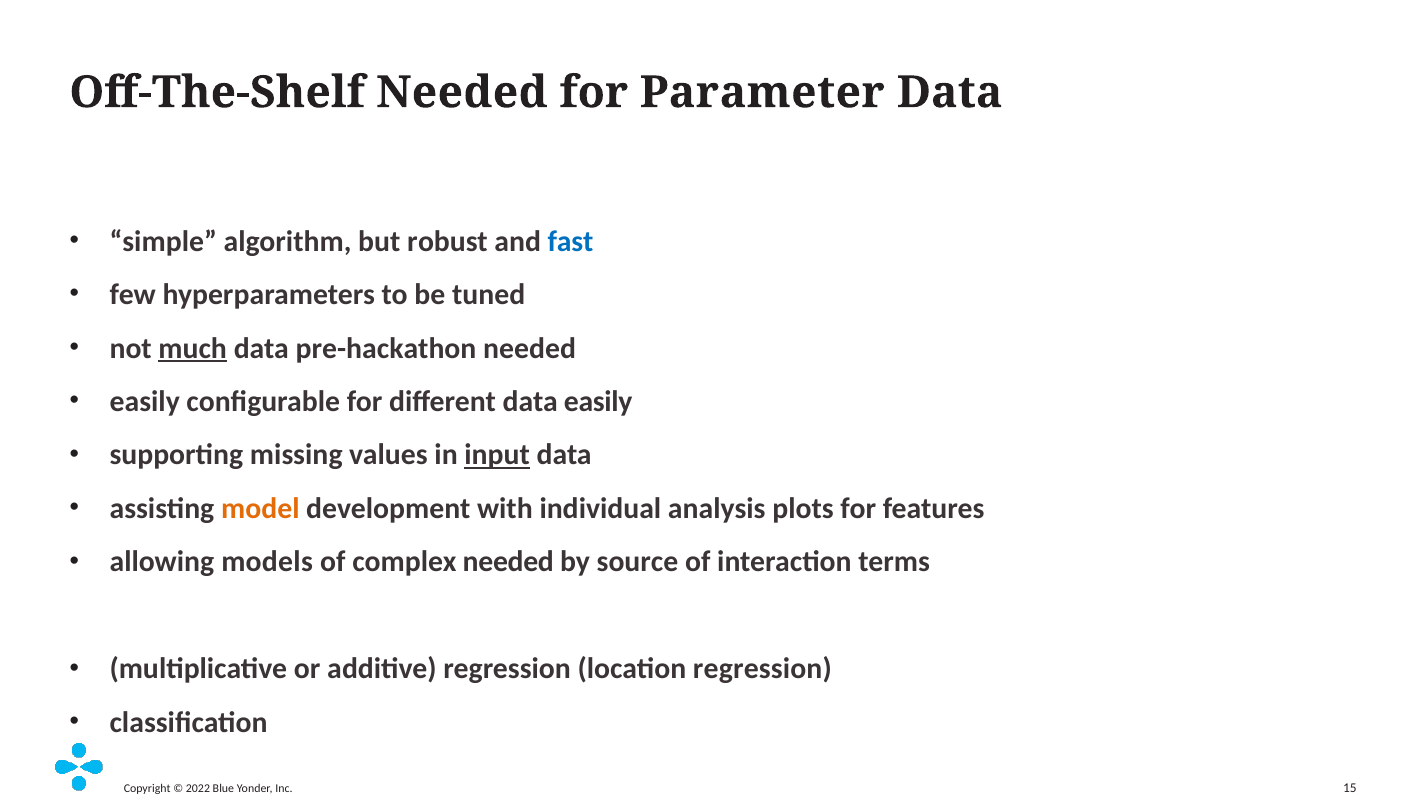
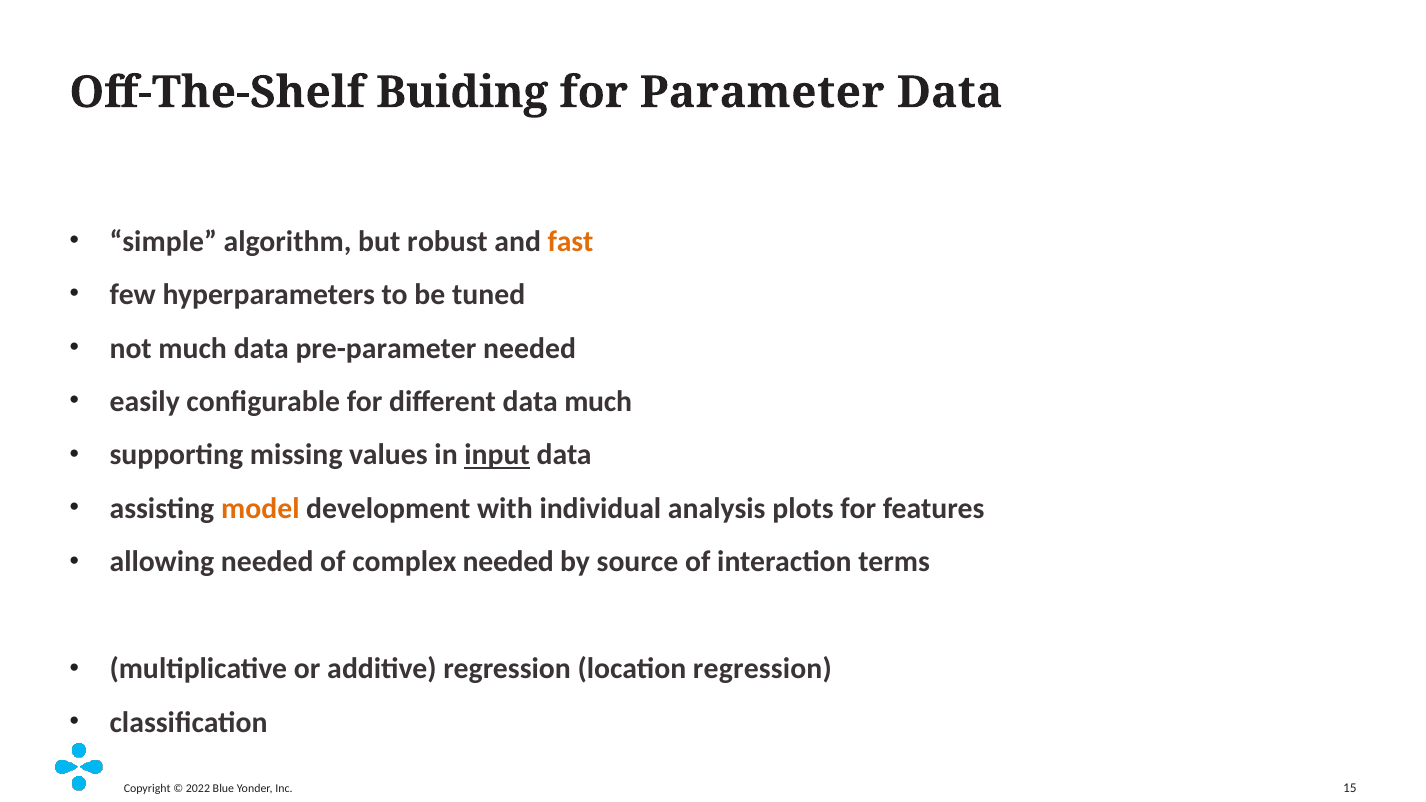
Off-The-Shelf Needed: Needed -> Buiding
fast colour: blue -> orange
much at (193, 348) underline: present -> none
pre-hackathon: pre-hackathon -> pre-parameter
data easily: easily -> much
allowing models: models -> needed
